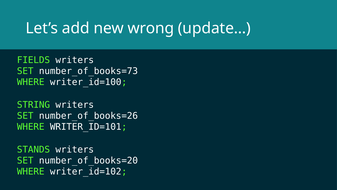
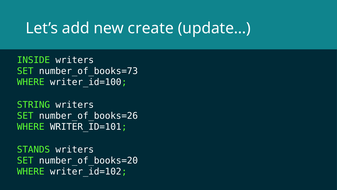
wrong: wrong -> create
FIELDS: FIELDS -> INSIDE
